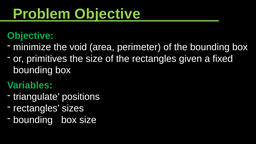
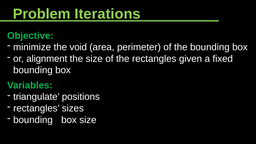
Problem Objective: Objective -> Iterations
primitives: primitives -> alignment
